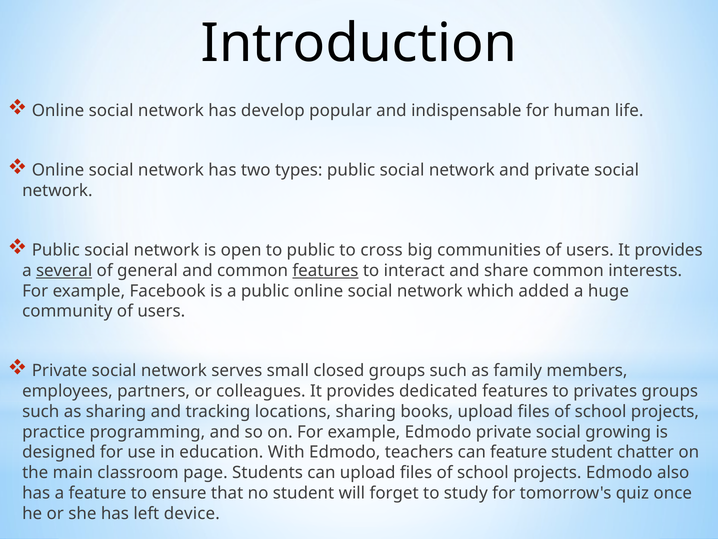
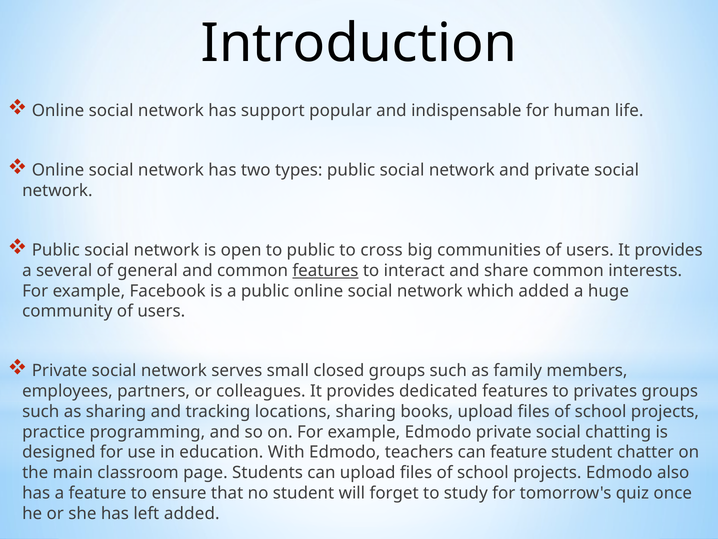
develop: develop -> support
several underline: present -> none
growing: growing -> chatting
left device: device -> added
